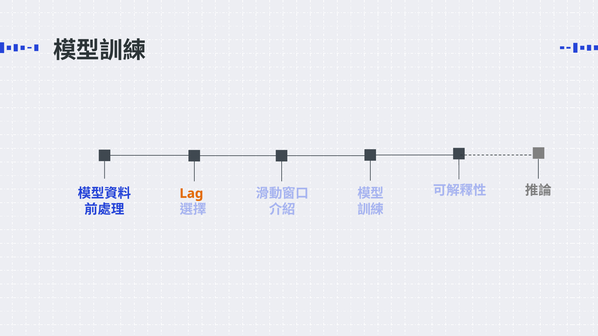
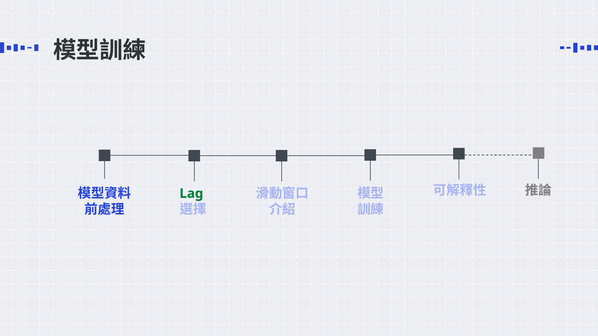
Lag colour: orange -> green
